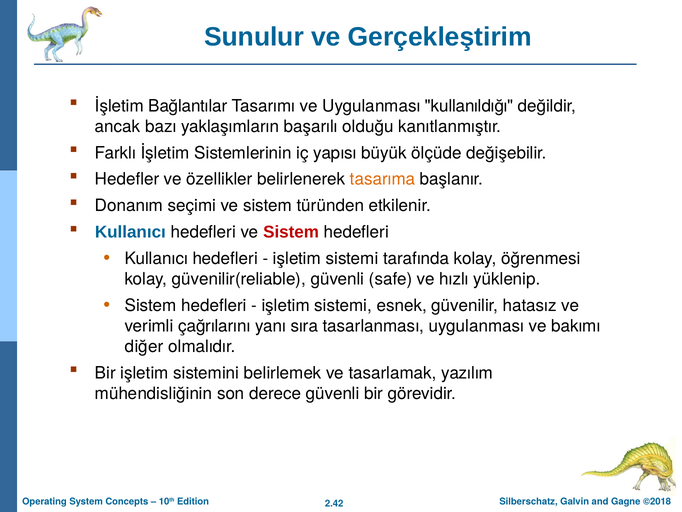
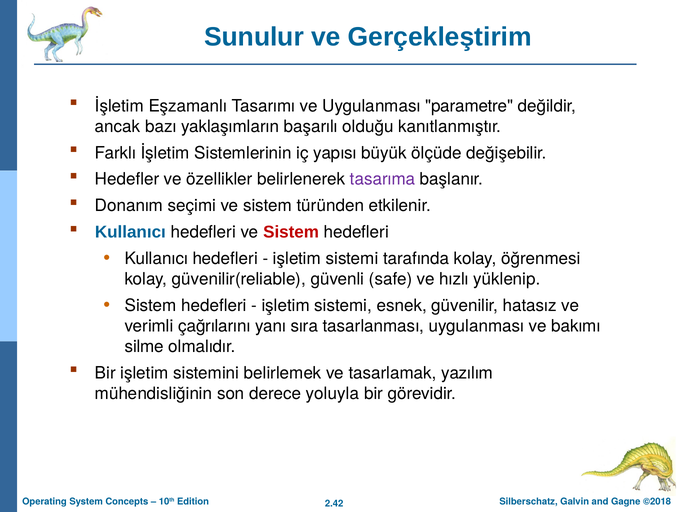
Bağlantılar: Bağlantılar -> Eşzamanlı
kullanıldığı: kullanıldığı -> parametre
tasarıma colour: orange -> purple
diğer: diğer -> silme
derece güvenli: güvenli -> yoluyla
